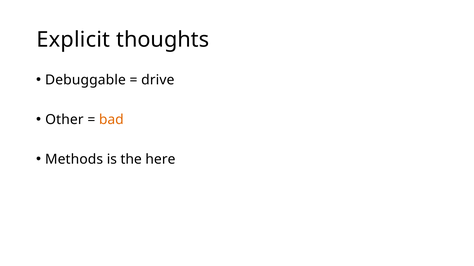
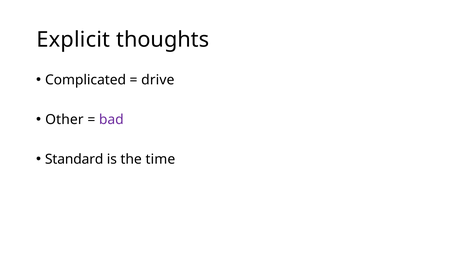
Debuggable: Debuggable -> Complicated
bad colour: orange -> purple
Methods: Methods -> Standard
here: here -> time
